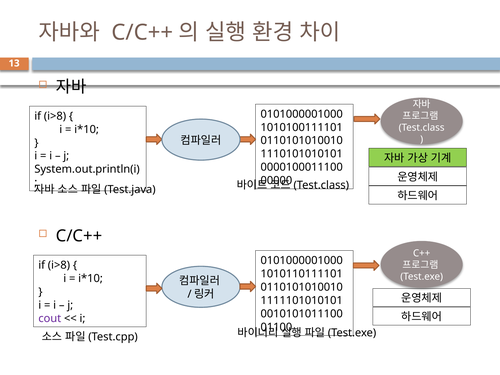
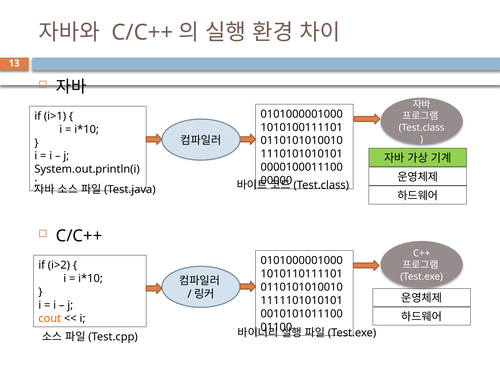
i>8 at (55, 116): i>8 -> i>1
i>8 at (59, 265): i>8 -> i>2
cout colour: purple -> orange
